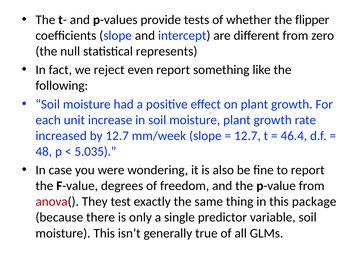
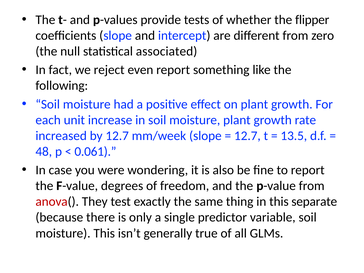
represents: represents -> associated
46.4: 46.4 -> 13.5
5.035: 5.035 -> 0.061
package: package -> separate
